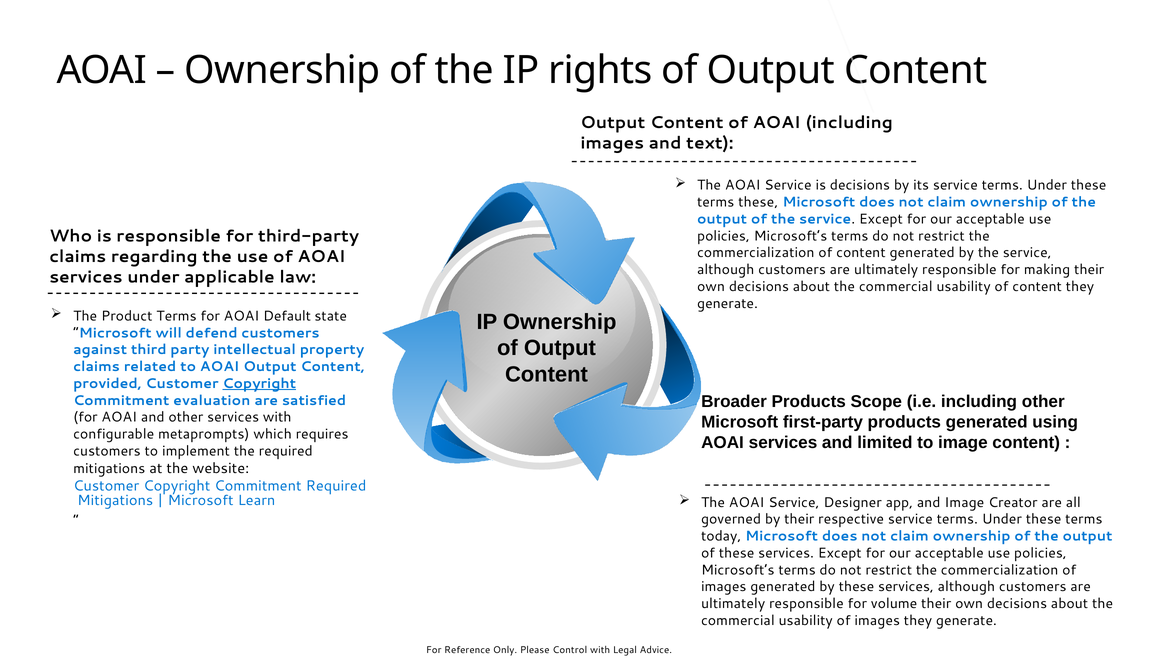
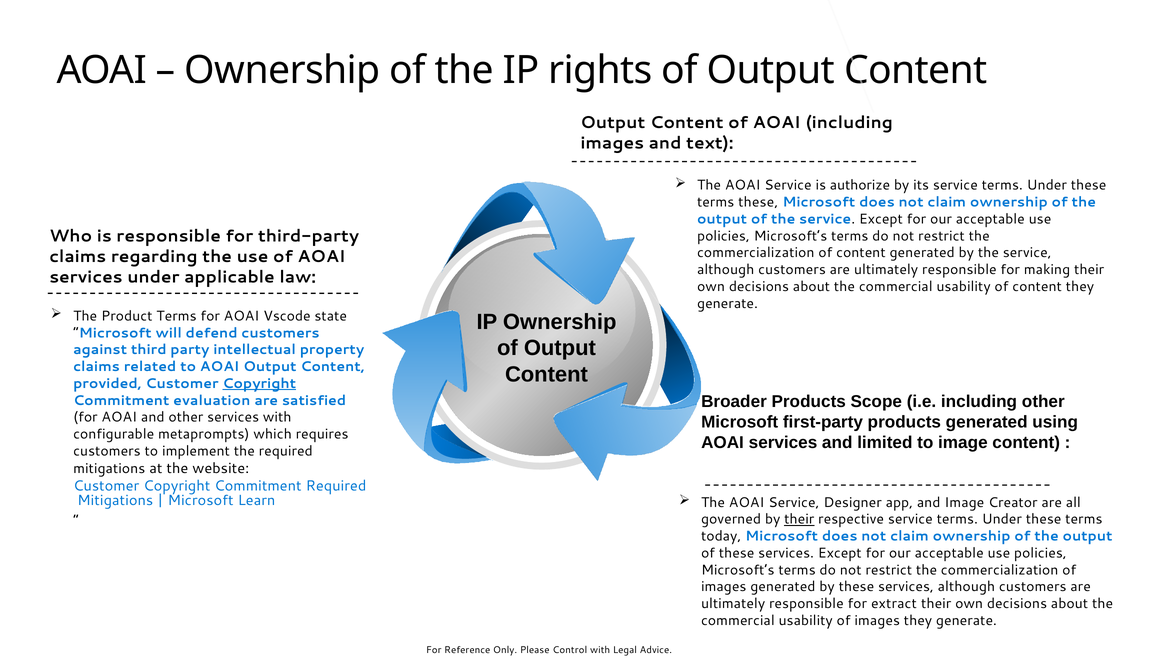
is decisions: decisions -> authorize
Default: Default -> Vscode
their at (799, 519) underline: none -> present
volume: volume -> extract
